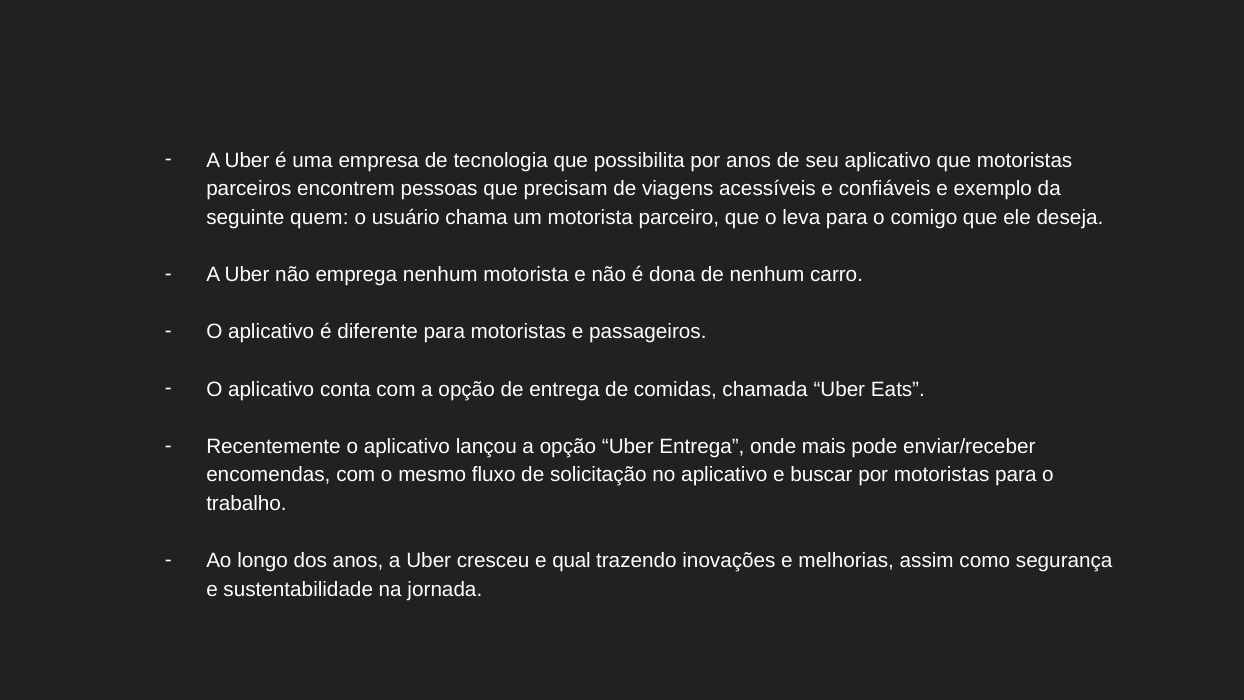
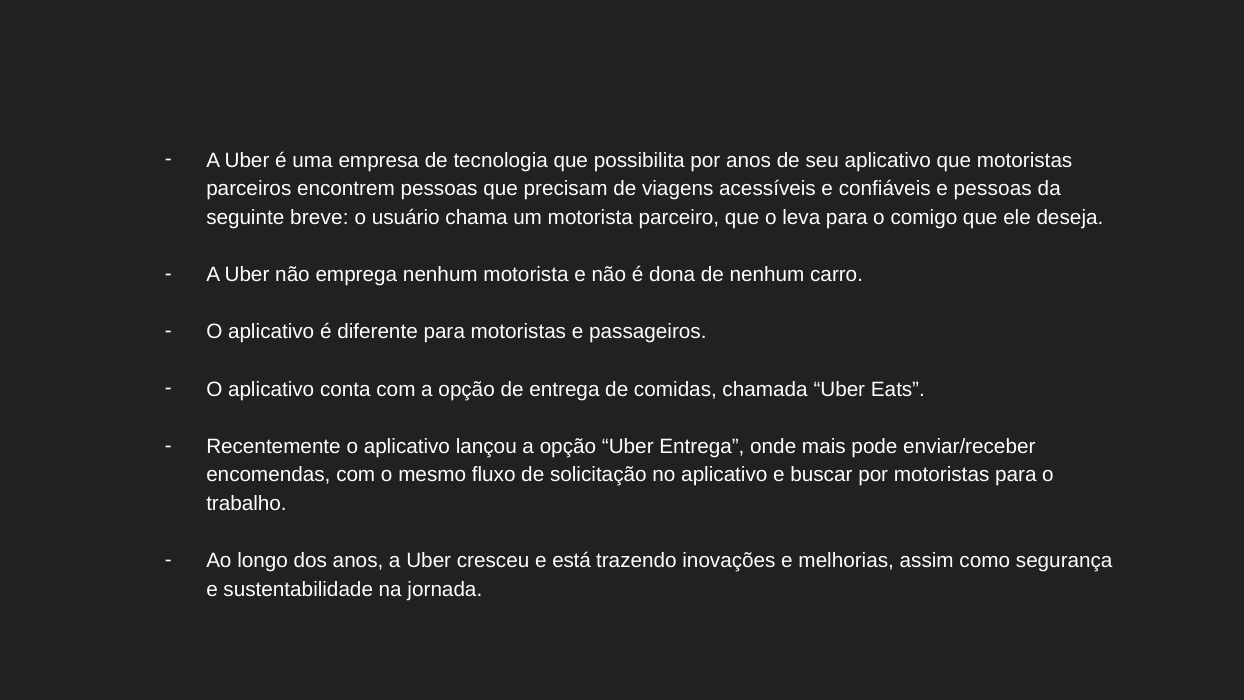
e exemplo: exemplo -> pessoas
quem: quem -> breve
qual: qual -> está
